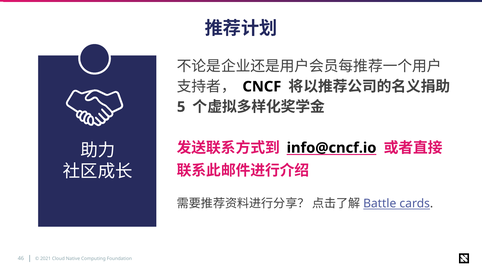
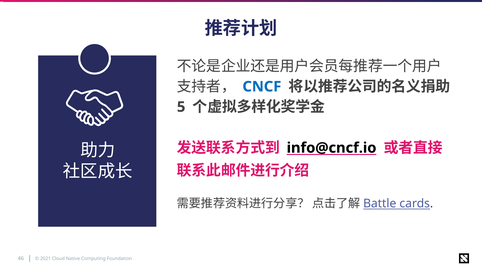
CNCF colour: black -> blue
